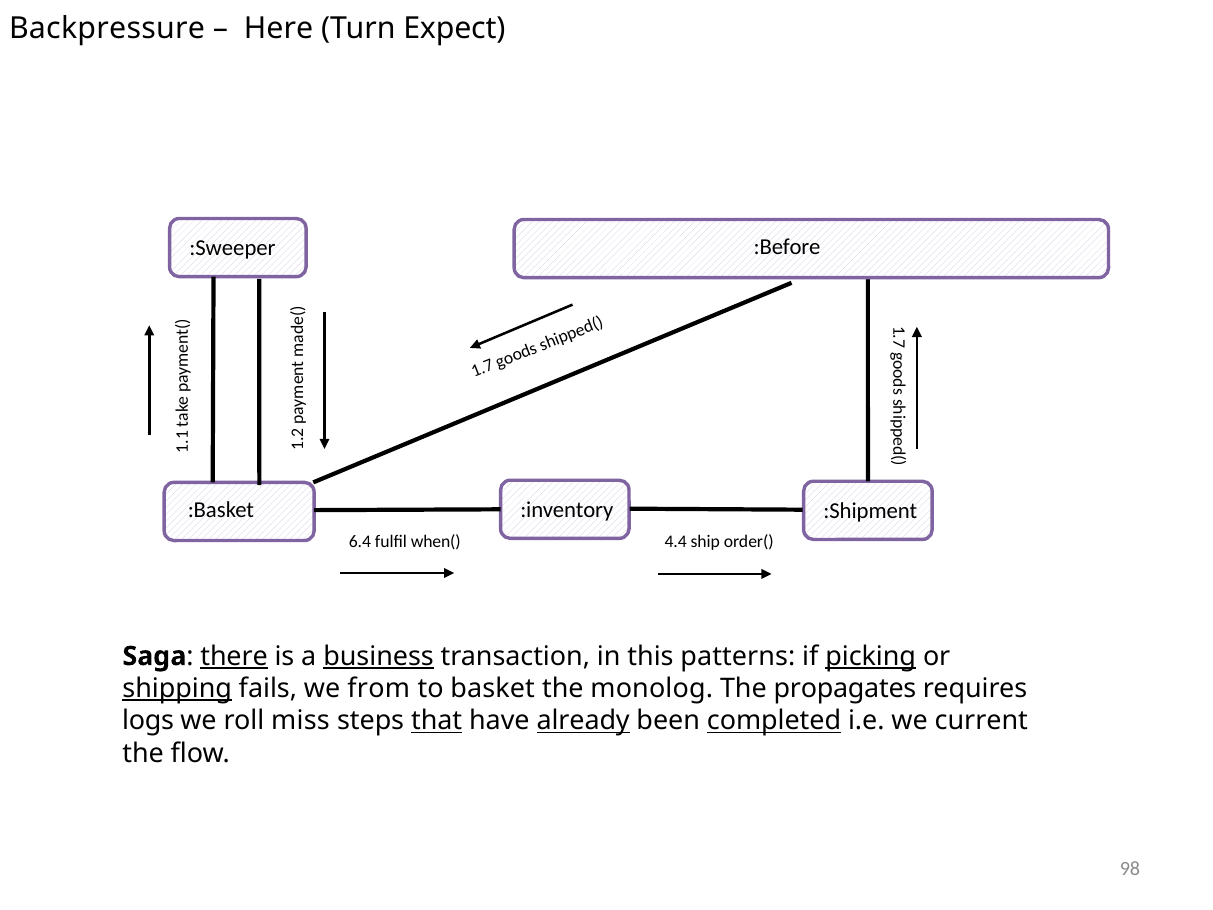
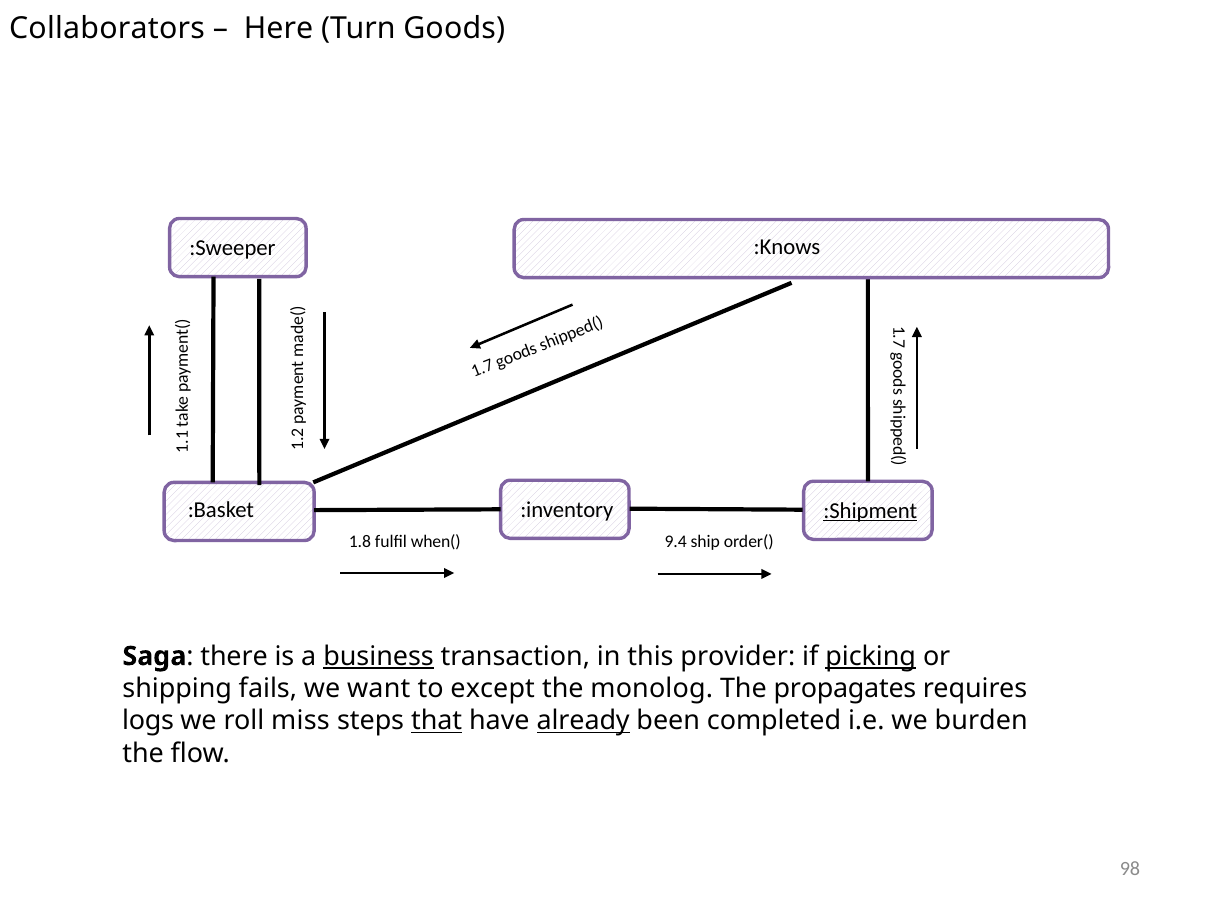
Backpressure: Backpressure -> Collaborators
Expect: Expect -> Goods
:Before: :Before -> :Knows
:Shipment underline: none -> present
6.4: 6.4 -> 1.8
4.4: 4.4 -> 9.4
there underline: present -> none
patterns: patterns -> provider
shipping underline: present -> none
from: from -> want
basket: basket -> except
completed underline: present -> none
current: current -> burden
